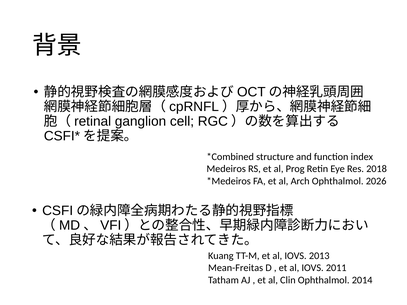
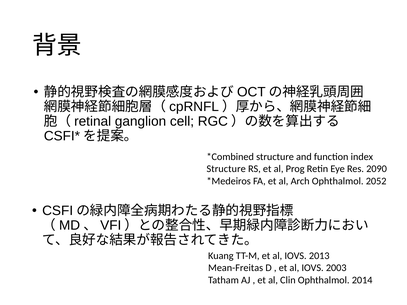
Medeiros at (226, 169): Medeiros -> Structure
2018: 2018 -> 2090
2026: 2026 -> 2052
2011: 2011 -> 2003
